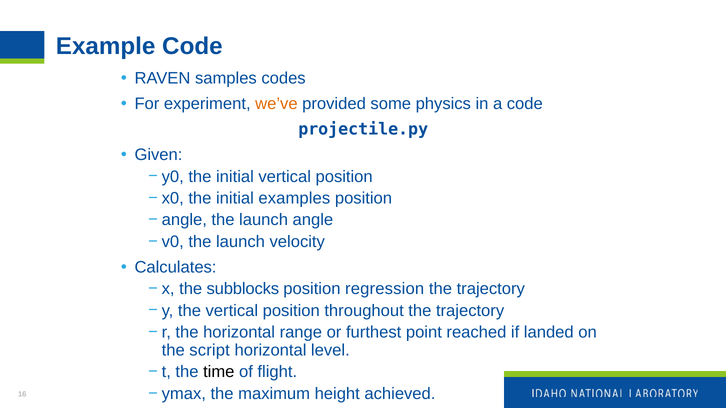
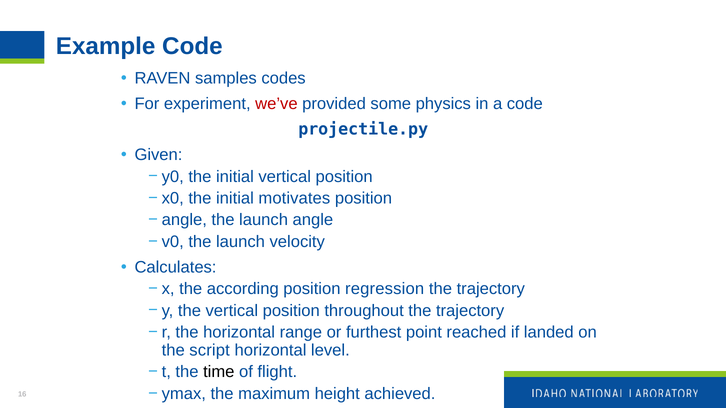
we’ve colour: orange -> red
examples: examples -> motivates
subblocks: subblocks -> according
